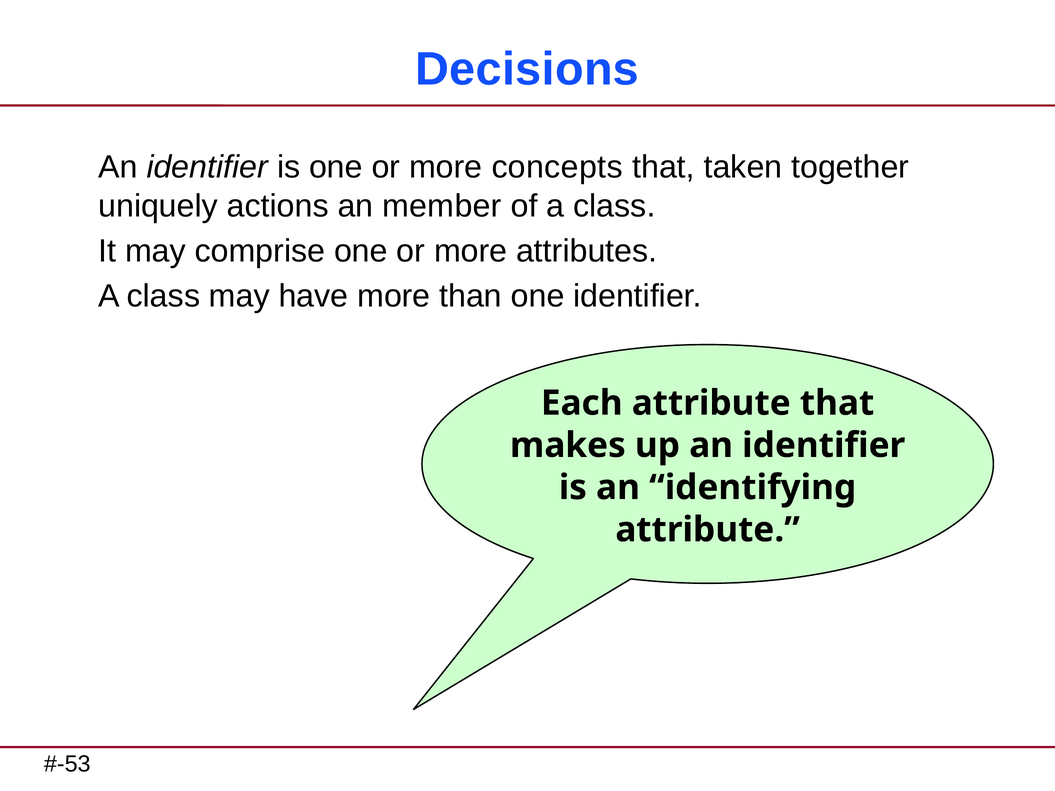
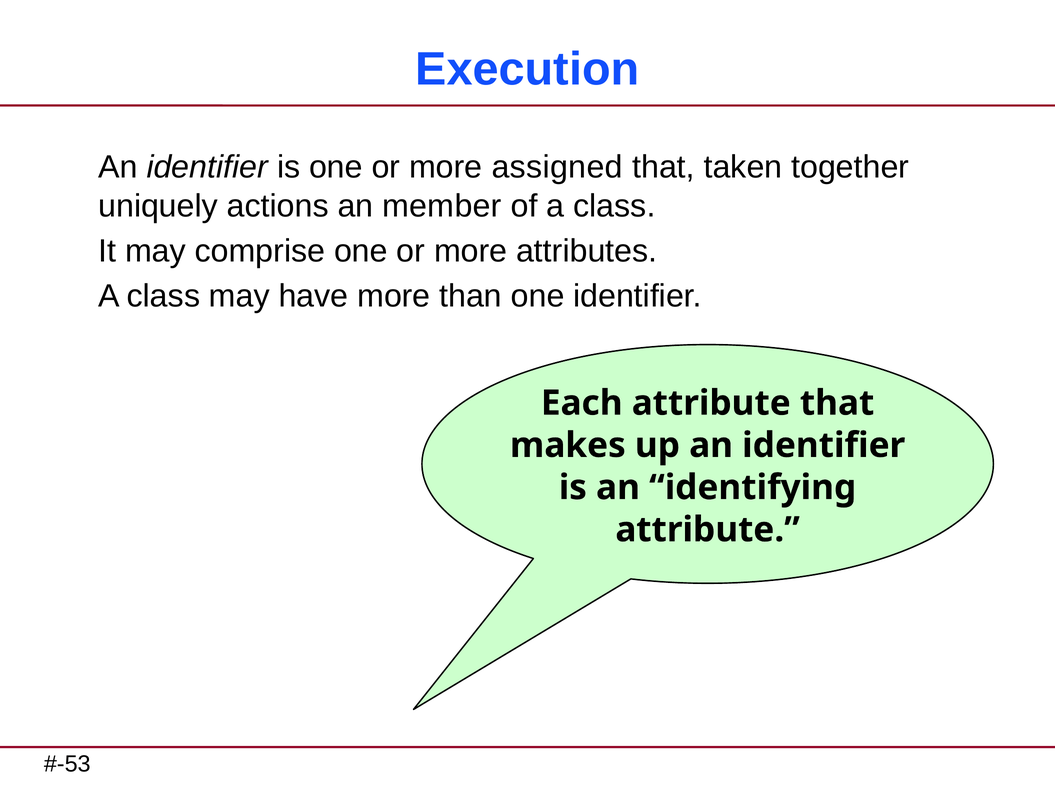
Decisions: Decisions -> Execution
concepts: concepts -> assigned
